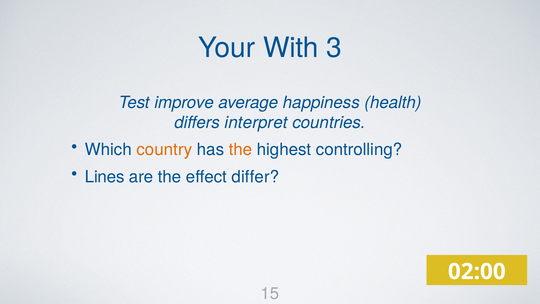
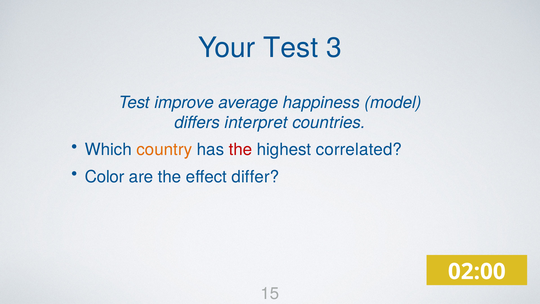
Your With: With -> Test
health: health -> model
the at (241, 150) colour: orange -> red
controlling: controlling -> correlated
Lines: Lines -> Color
